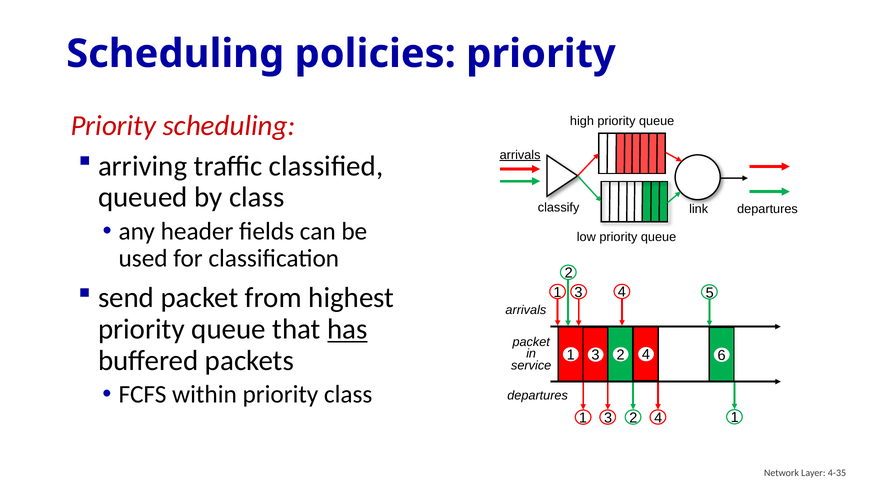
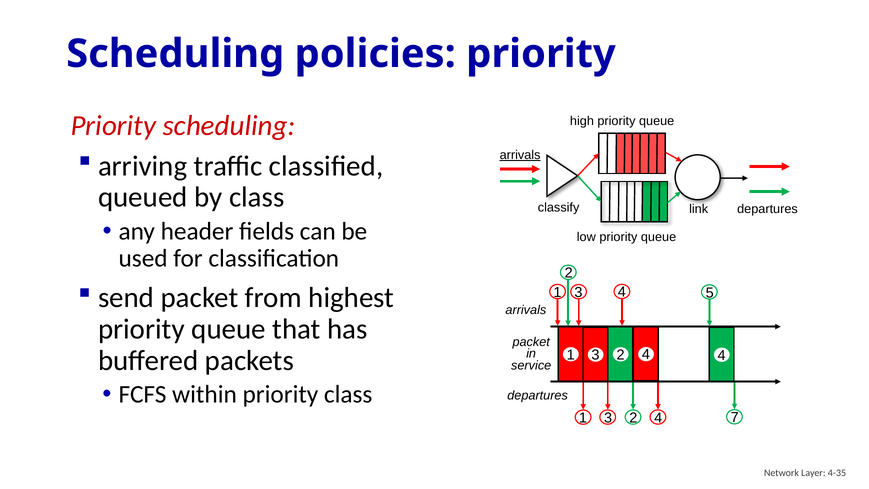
has underline: present -> none
4 6: 6 -> 4
4 1: 1 -> 7
